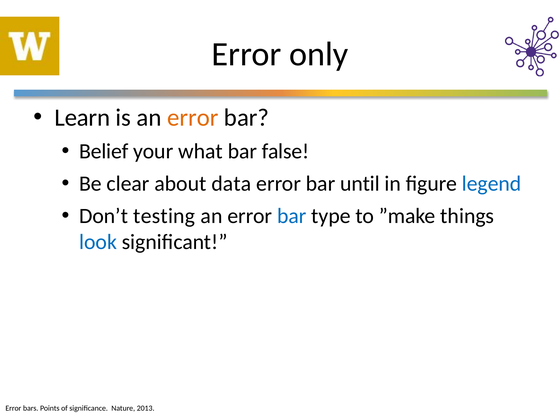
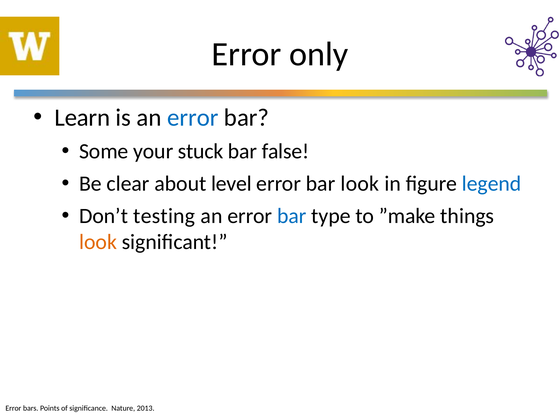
error at (193, 117) colour: orange -> blue
Belief: Belief -> Some
what: what -> stuck
data: data -> level
bar until: until -> look
look at (98, 242) colour: blue -> orange
